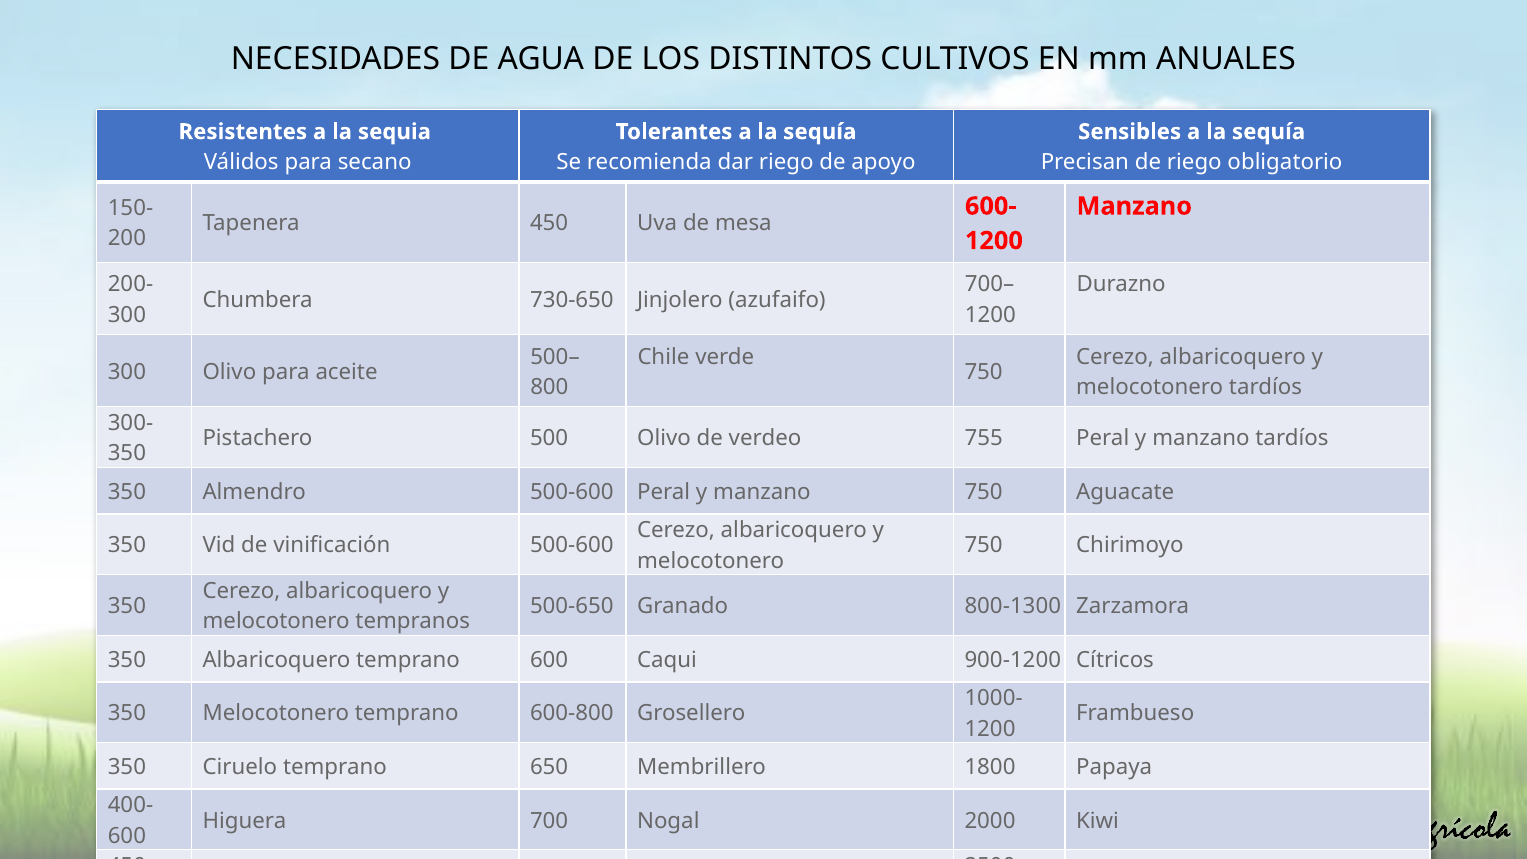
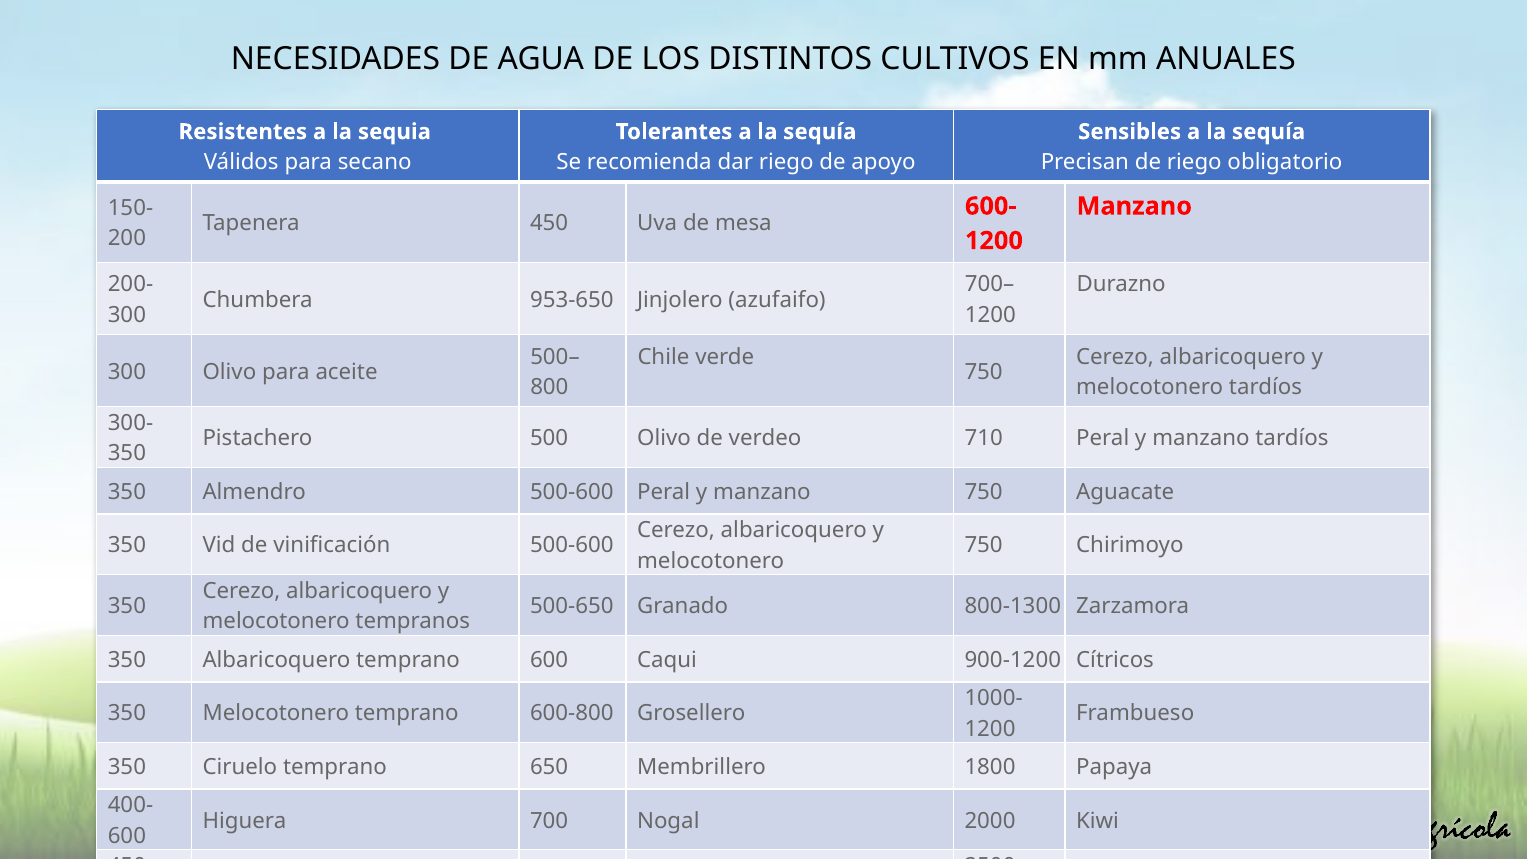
730-650: 730-650 -> 953-650
755: 755 -> 710
